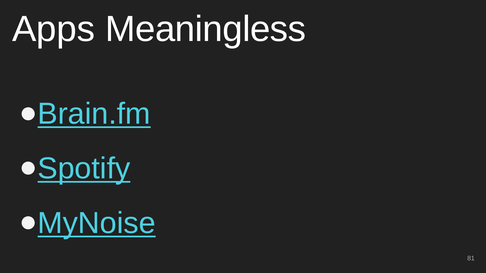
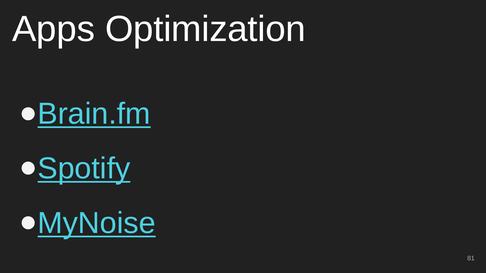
Meaningless: Meaningless -> Optimization
